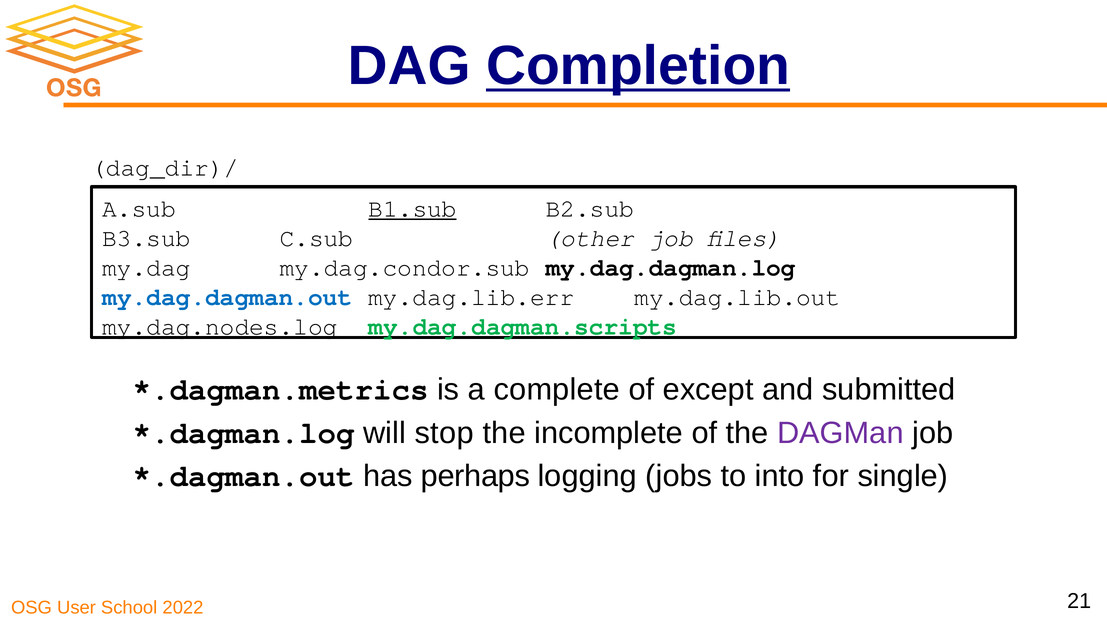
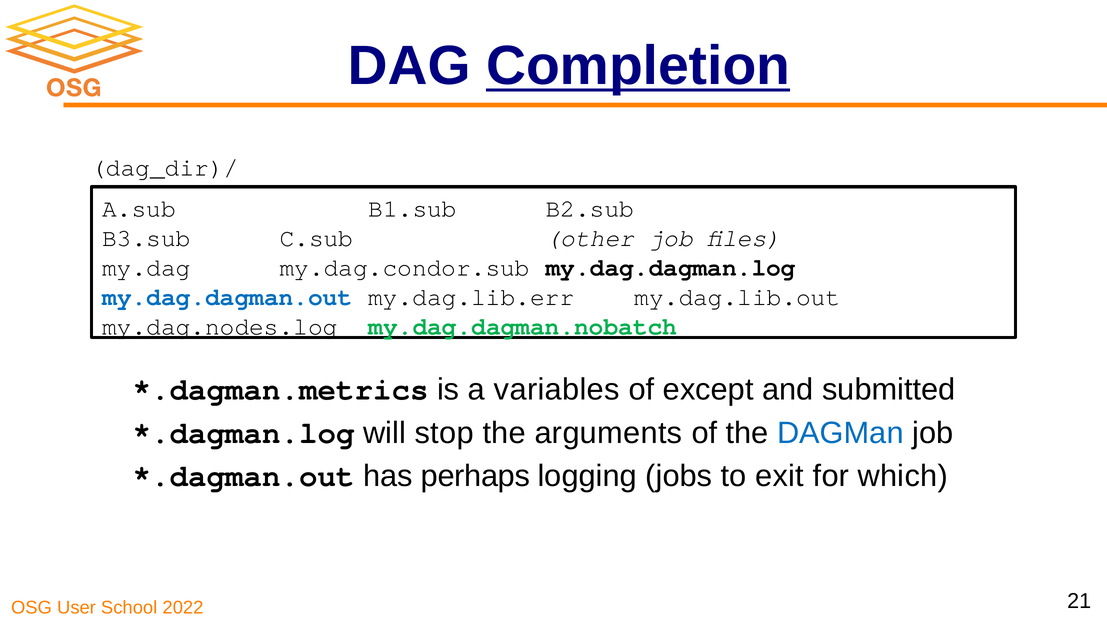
B1.sub underline: present -> none
my.dag.dagman.scripts: my.dag.dagman.scripts -> my.dag.dagman.nobatch
complete: complete -> variables
incomplete: incomplete -> arguments
DAGMan colour: purple -> blue
into: into -> exit
single: single -> which
